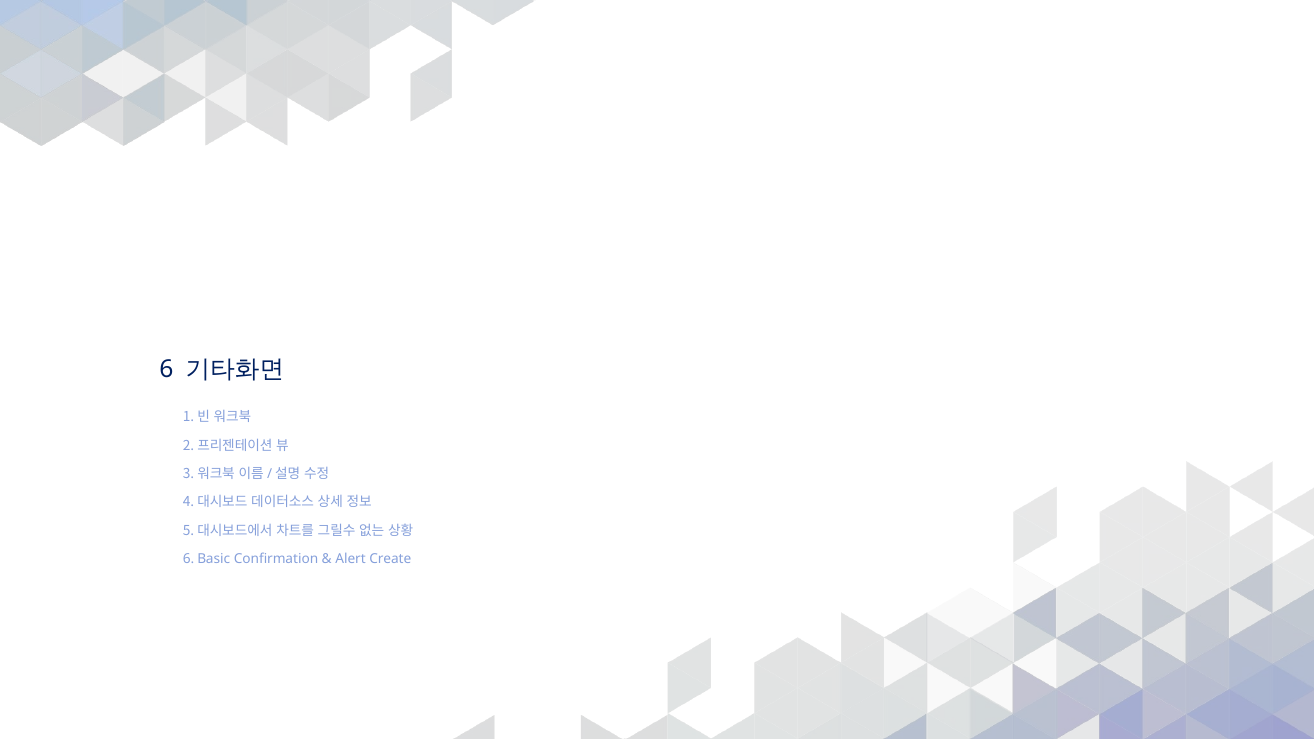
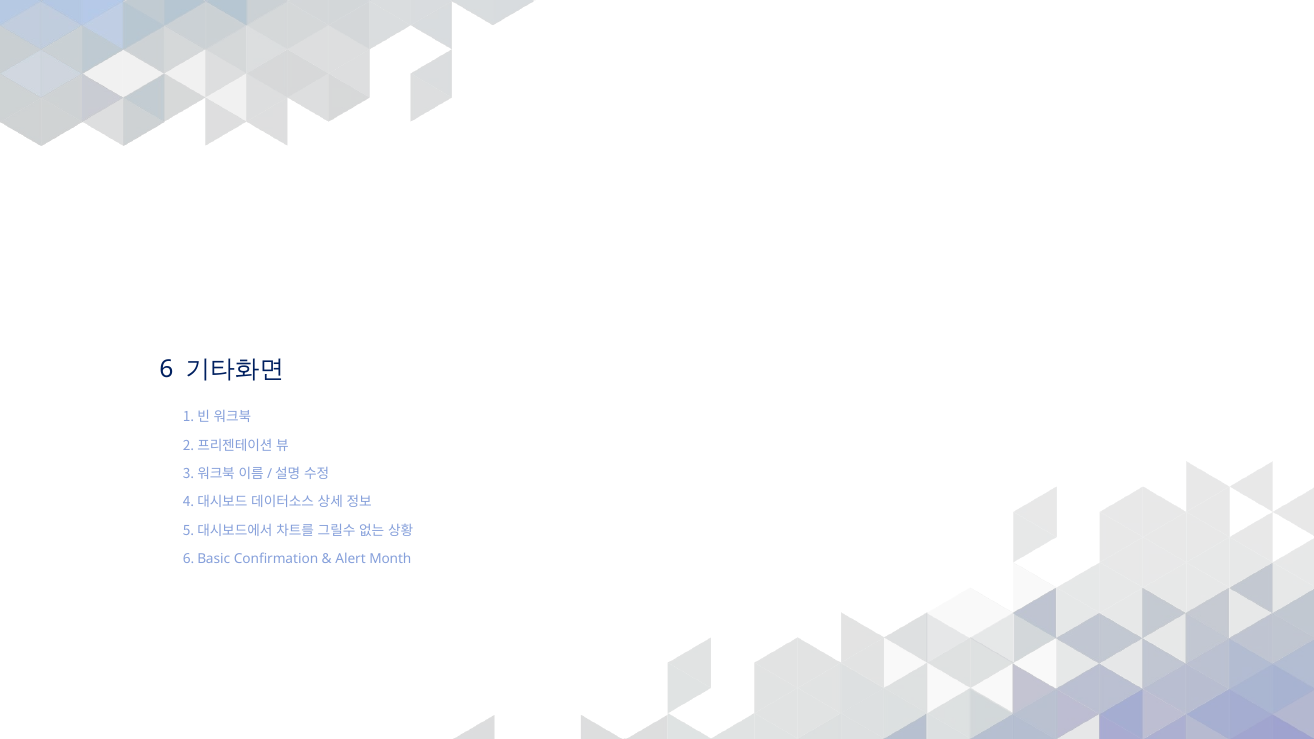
Create: Create -> Month
